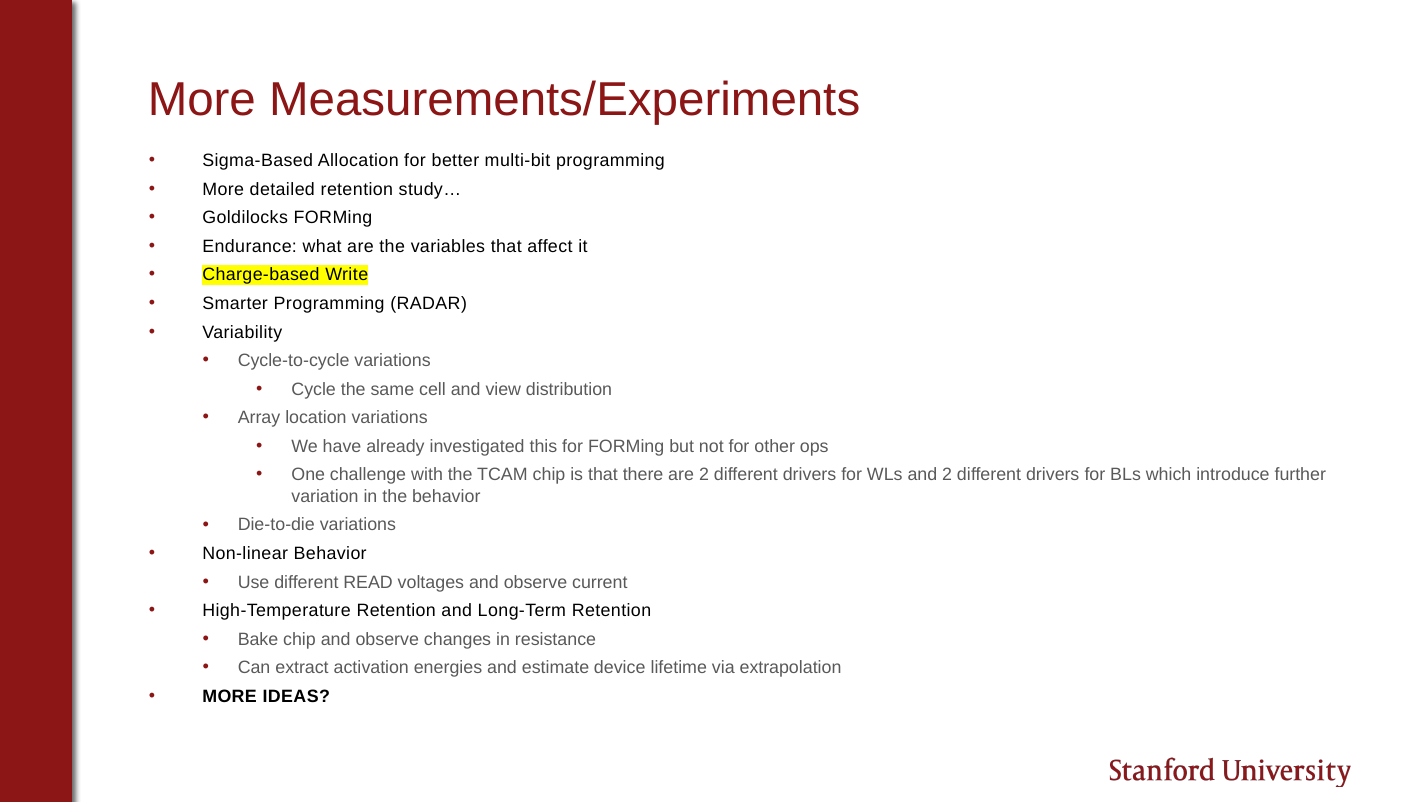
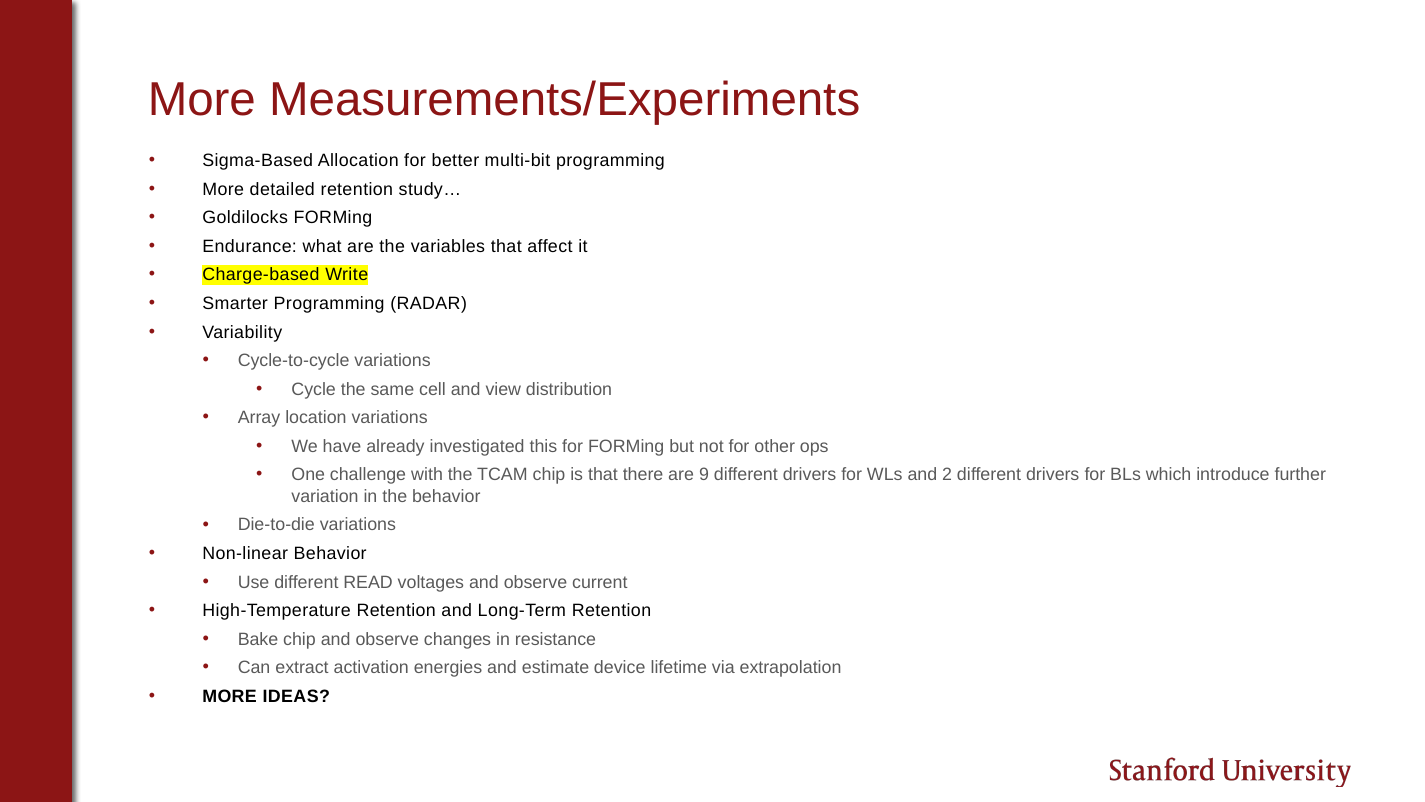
are 2: 2 -> 9
